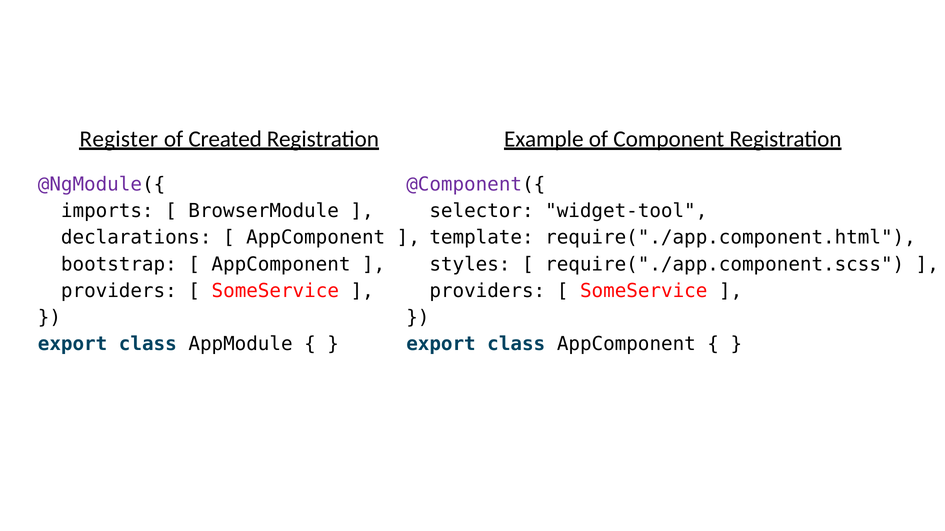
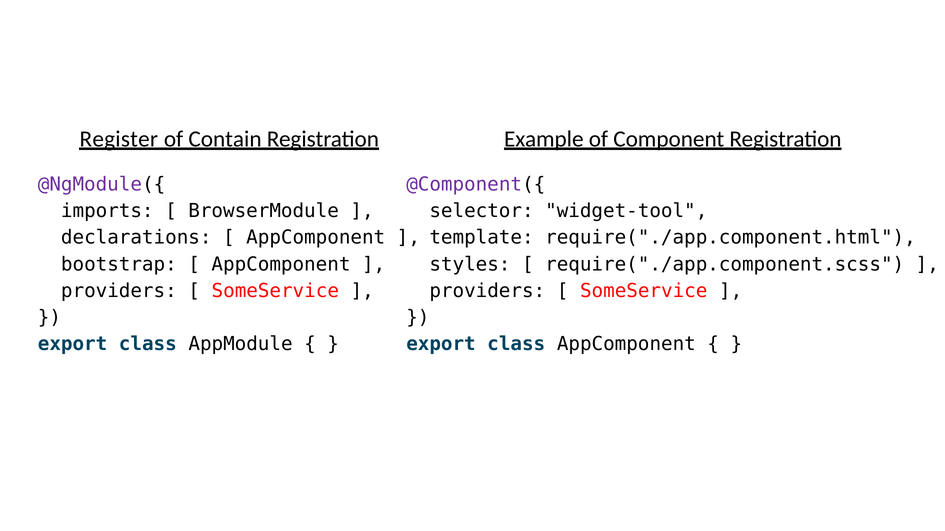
Created: Created -> Contain
